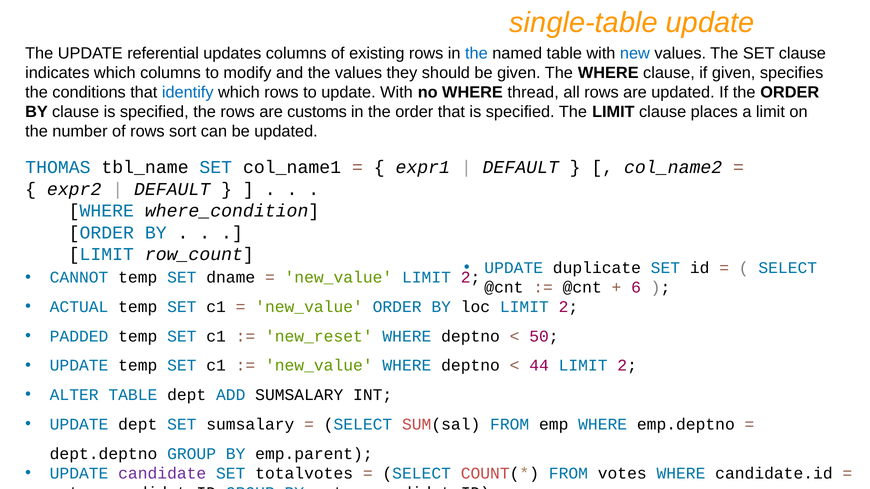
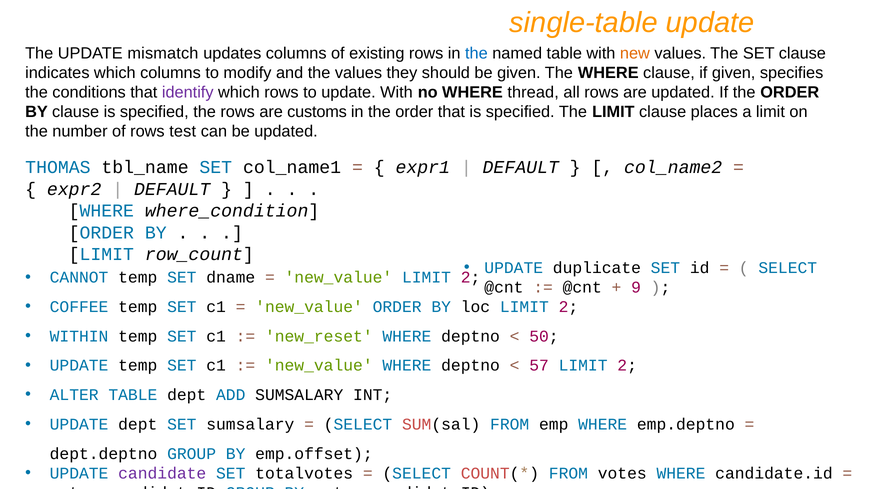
referential: referential -> mismatch
new colour: blue -> orange
identify colour: blue -> purple
sort: sort -> test
6: 6 -> 9
ACTUAL: ACTUAL -> COFFEE
PADDED: PADDED -> WITHIN
44: 44 -> 57
emp.parent: emp.parent -> emp.offset
